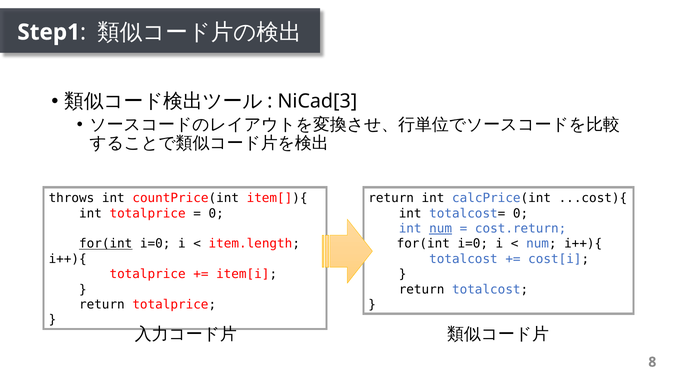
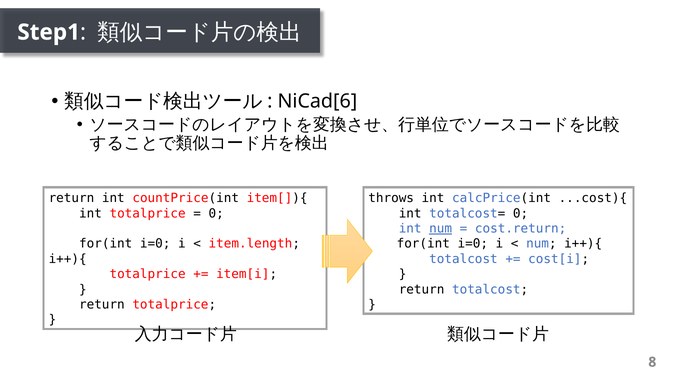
NiCad[3: NiCad[3 -> NiCad[6
throws at (71, 198): throws -> return
return at (391, 198): return -> throws
for(int at (106, 244) underline: present -> none
